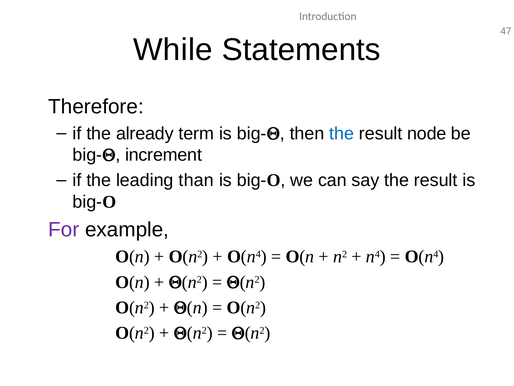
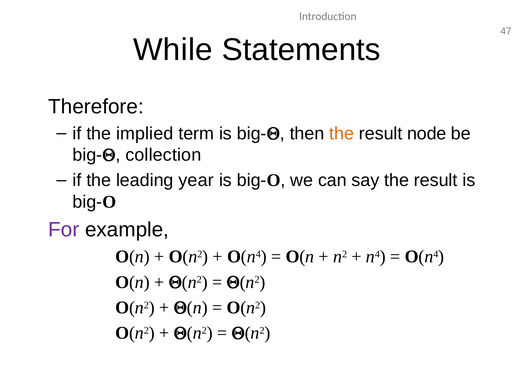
already: already -> implied
the at (342, 133) colour: blue -> orange
increment: increment -> collection
than: than -> year
